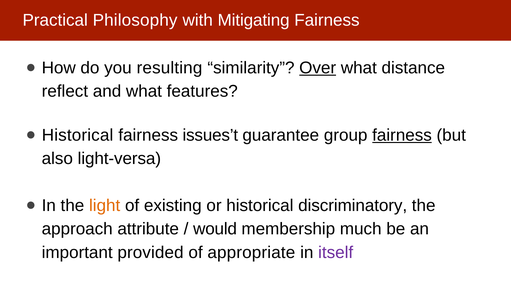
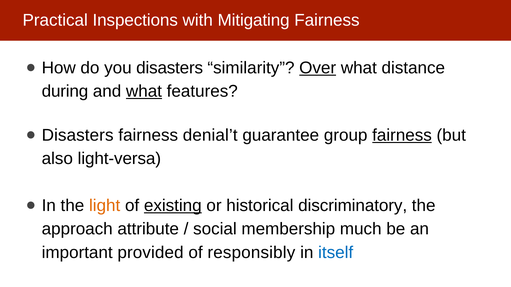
Philosophy: Philosophy -> Inspections
you resulting: resulting -> disasters
reflect: reflect -> during
what at (144, 91) underline: none -> present
Historical at (78, 135): Historical -> Disasters
issues’t: issues’t -> denial’t
existing underline: none -> present
would: would -> social
appropriate: appropriate -> responsibly
itself colour: purple -> blue
